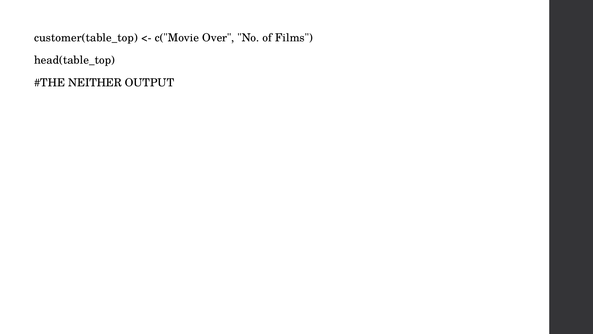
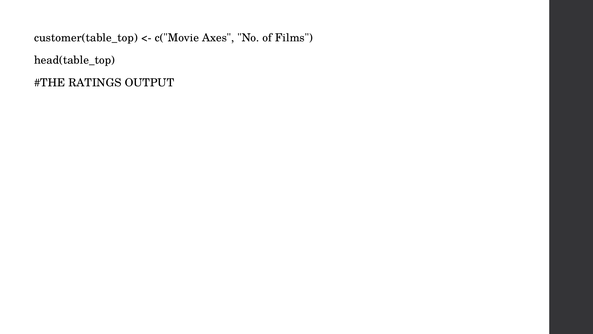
Over: Over -> Axes
NEITHER: NEITHER -> RATINGS
